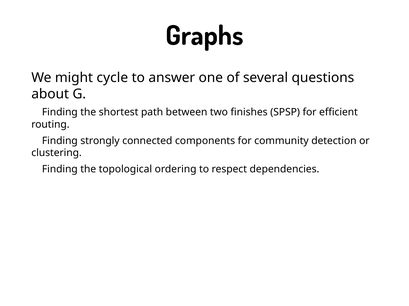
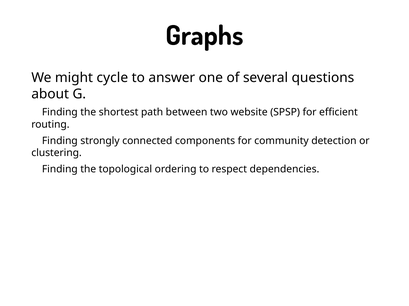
finishes: finishes -> website
